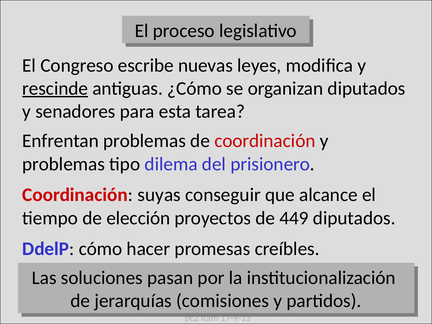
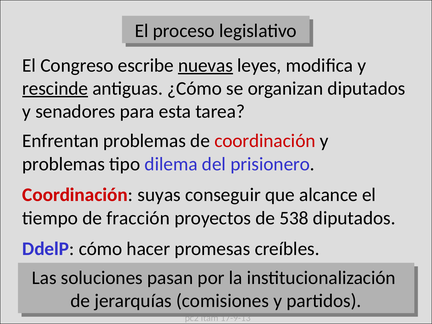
nuevas underline: none -> present
elección: elección -> fracción
449: 449 -> 538
